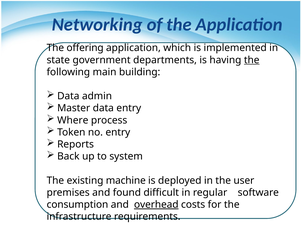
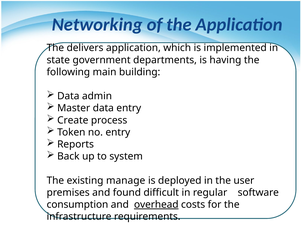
offering: offering -> delivers
the at (252, 60) underline: present -> none
Where: Where -> Create
machine: machine -> manage
